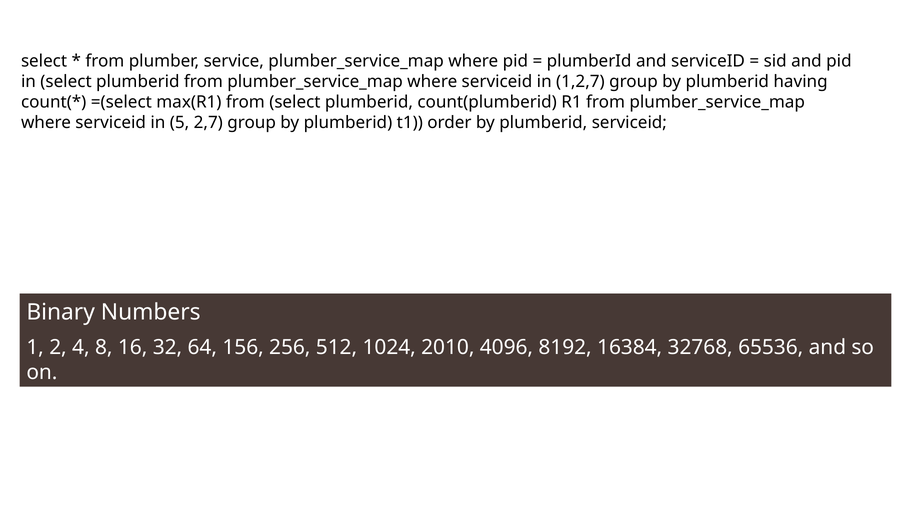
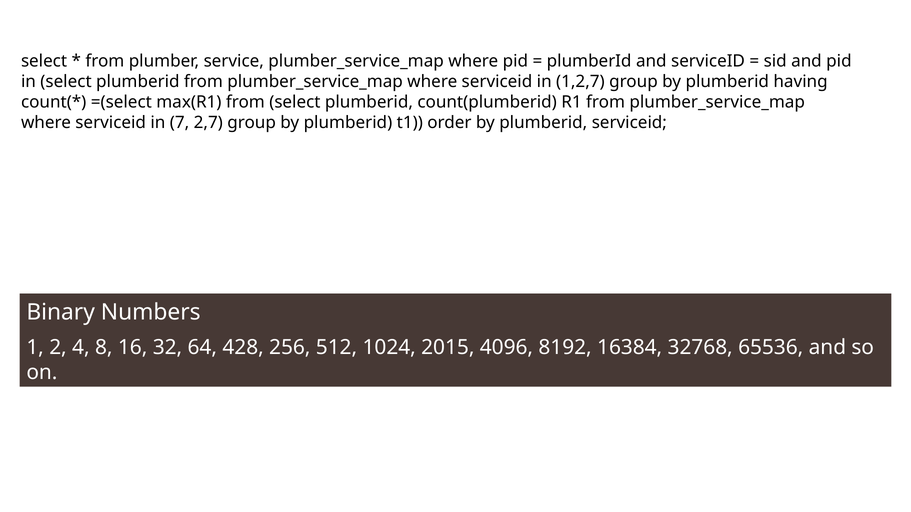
5: 5 -> 7
156: 156 -> 428
2010: 2010 -> 2015
